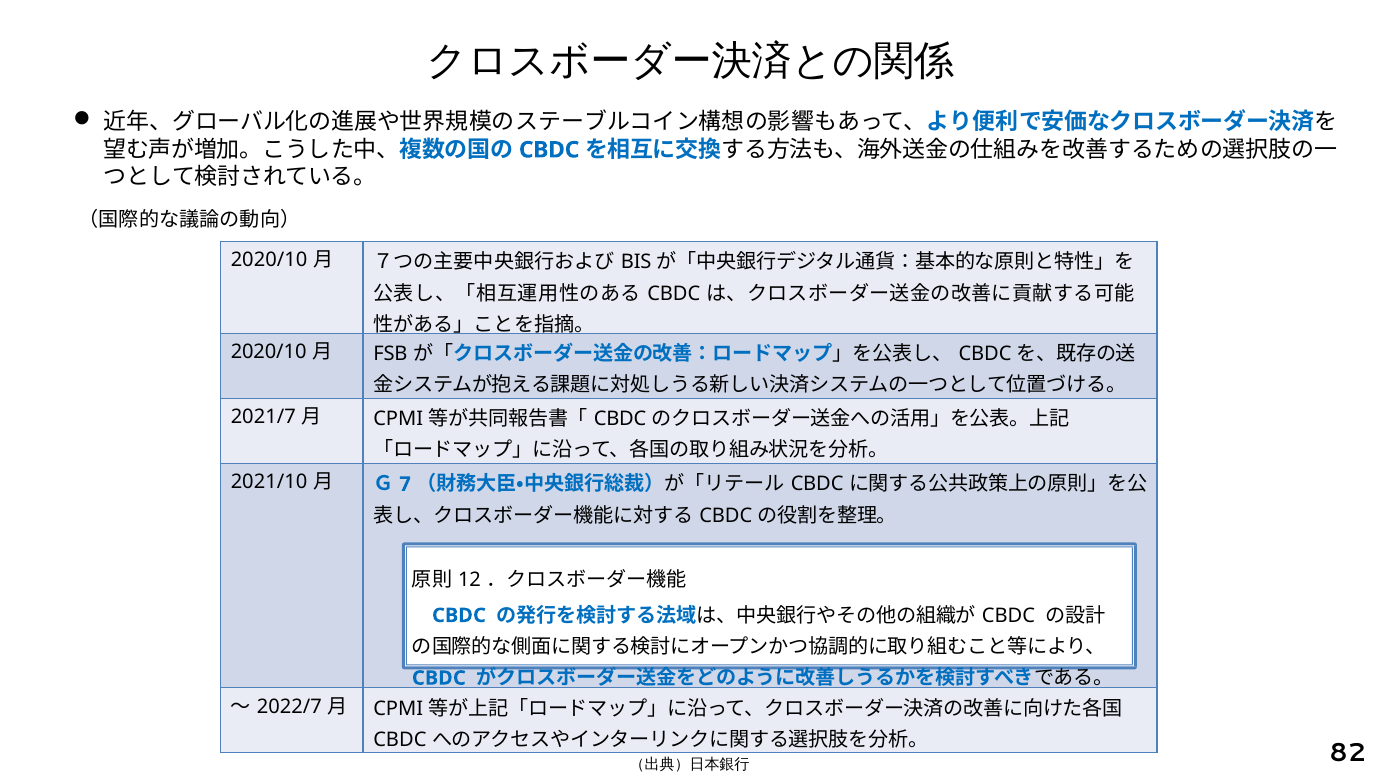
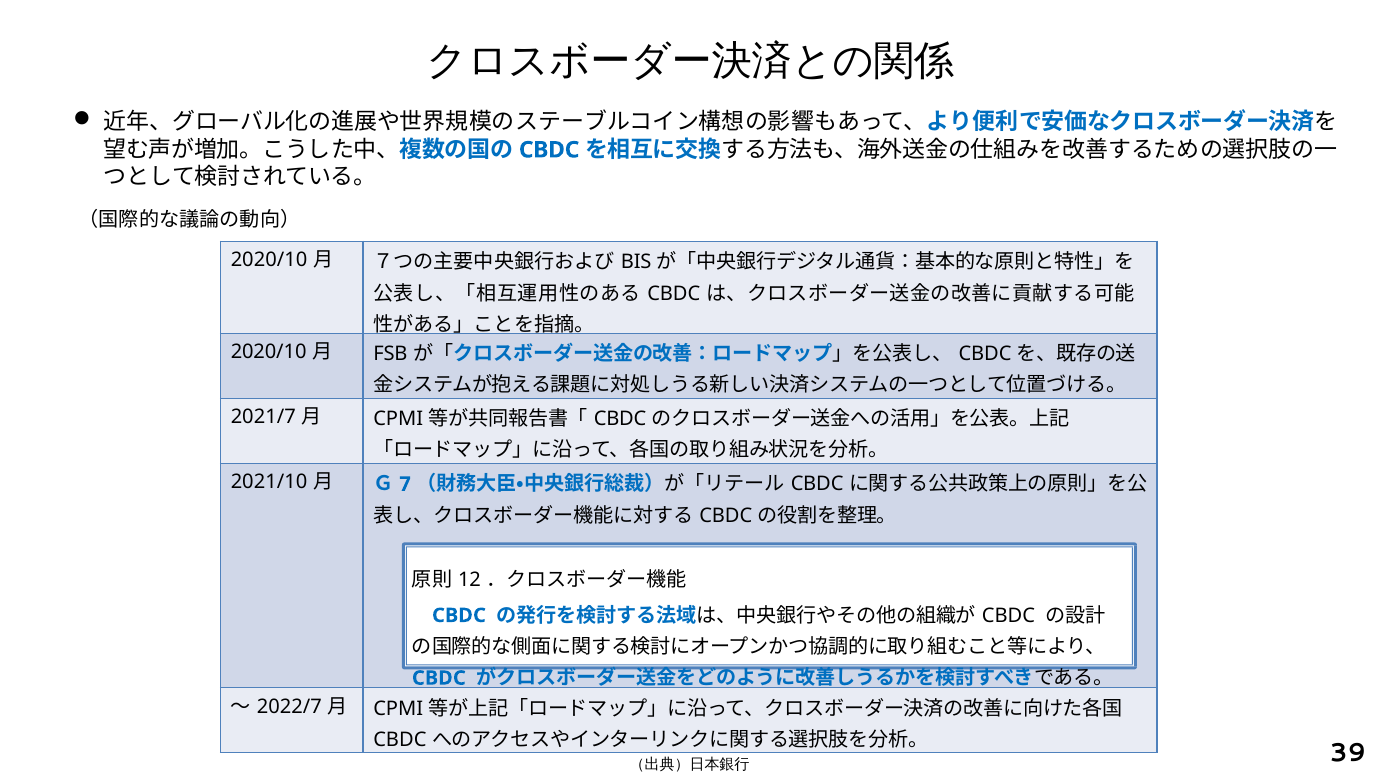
82: 82 -> 39
